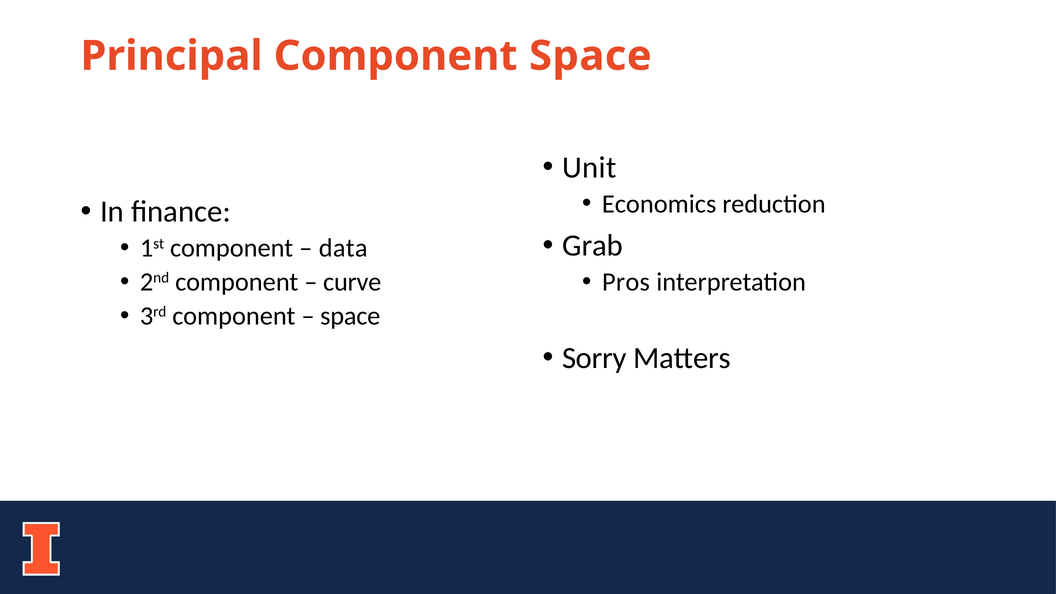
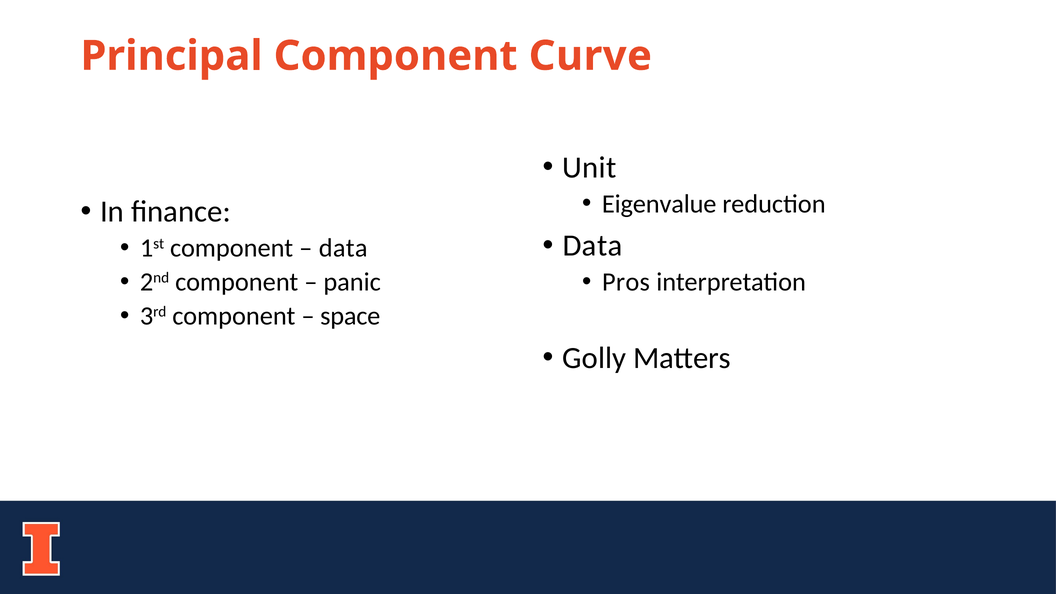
Component Space: Space -> Curve
Economics: Economics -> Eigenvalue
Grab at (593, 246): Grab -> Data
curve: curve -> panic
Sorry: Sorry -> Golly
